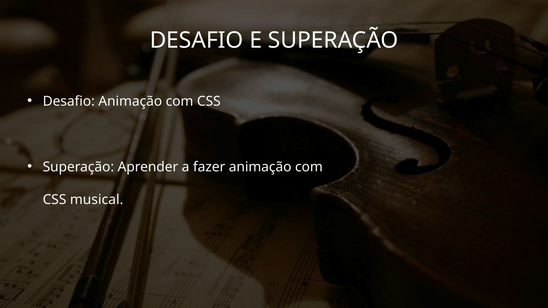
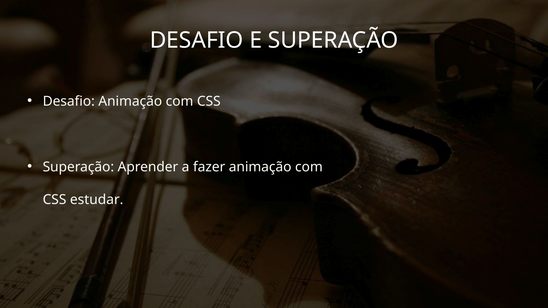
musical: musical -> estudar
